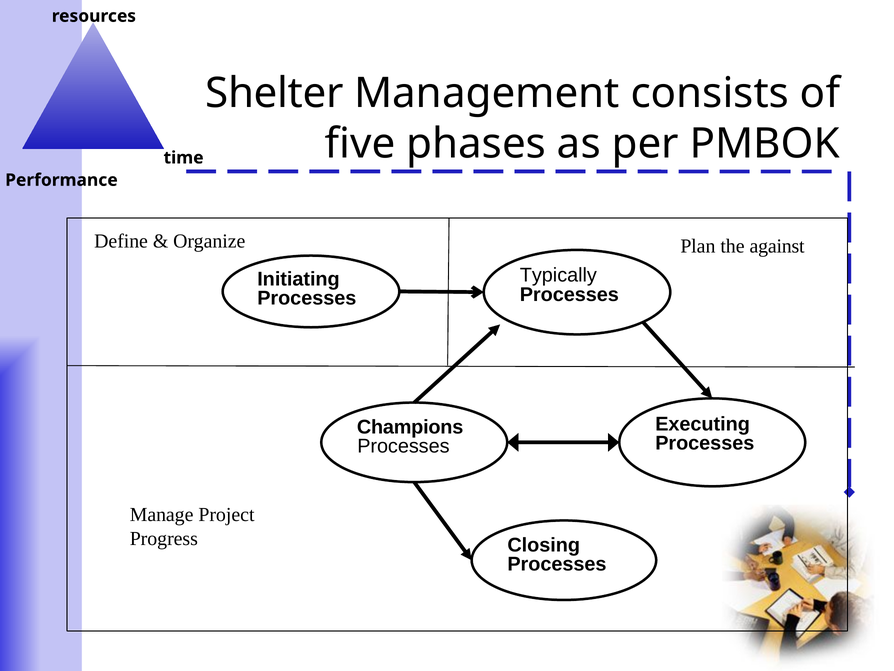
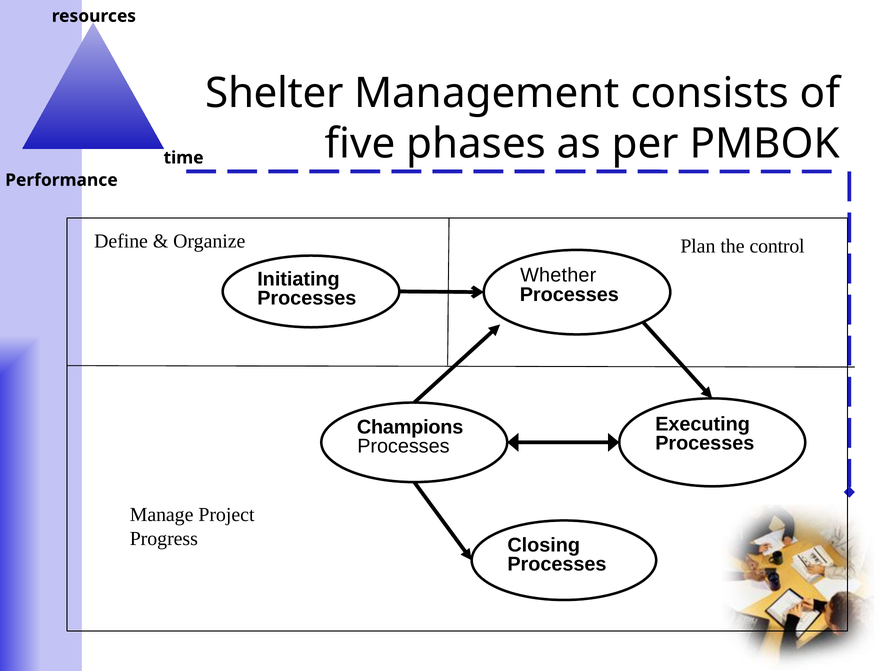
against: against -> control
Typically: Typically -> Whether
